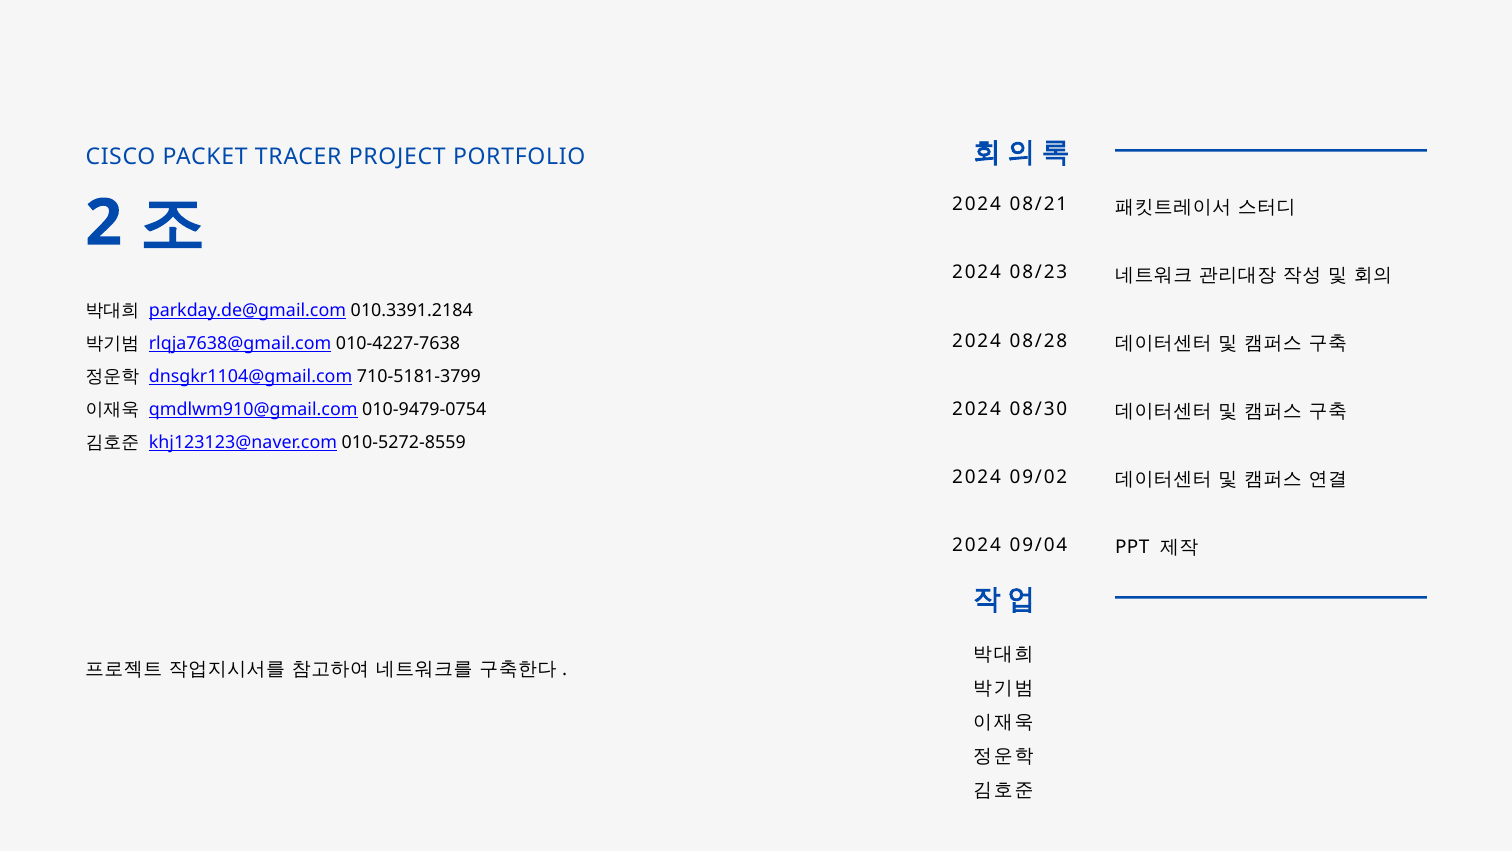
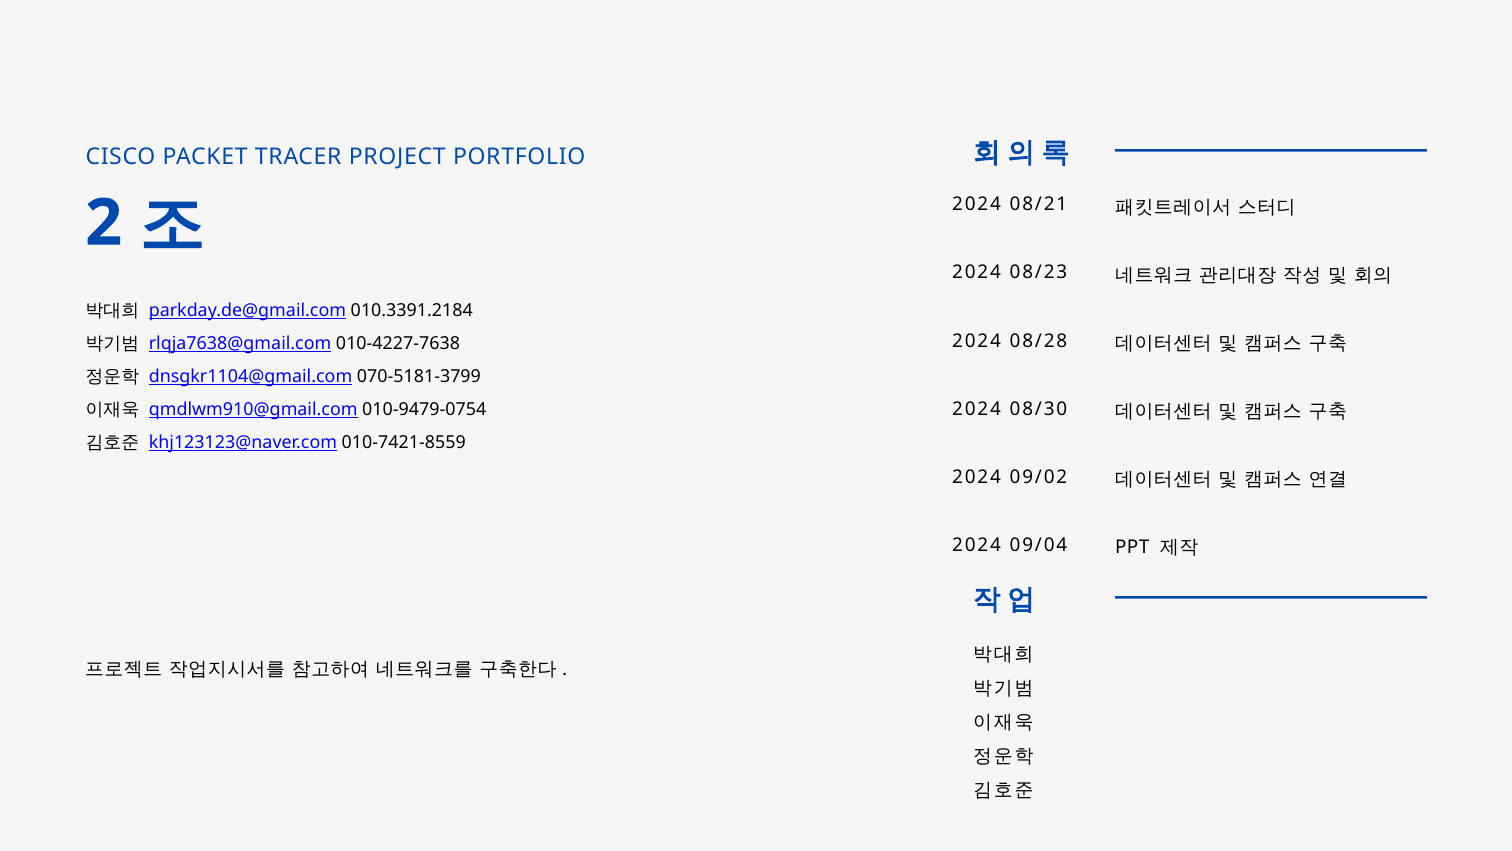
710-5181-3799: 710-5181-3799 -> 070-5181-3799
010-5272-8559: 010-5272-8559 -> 010-7421-8559
